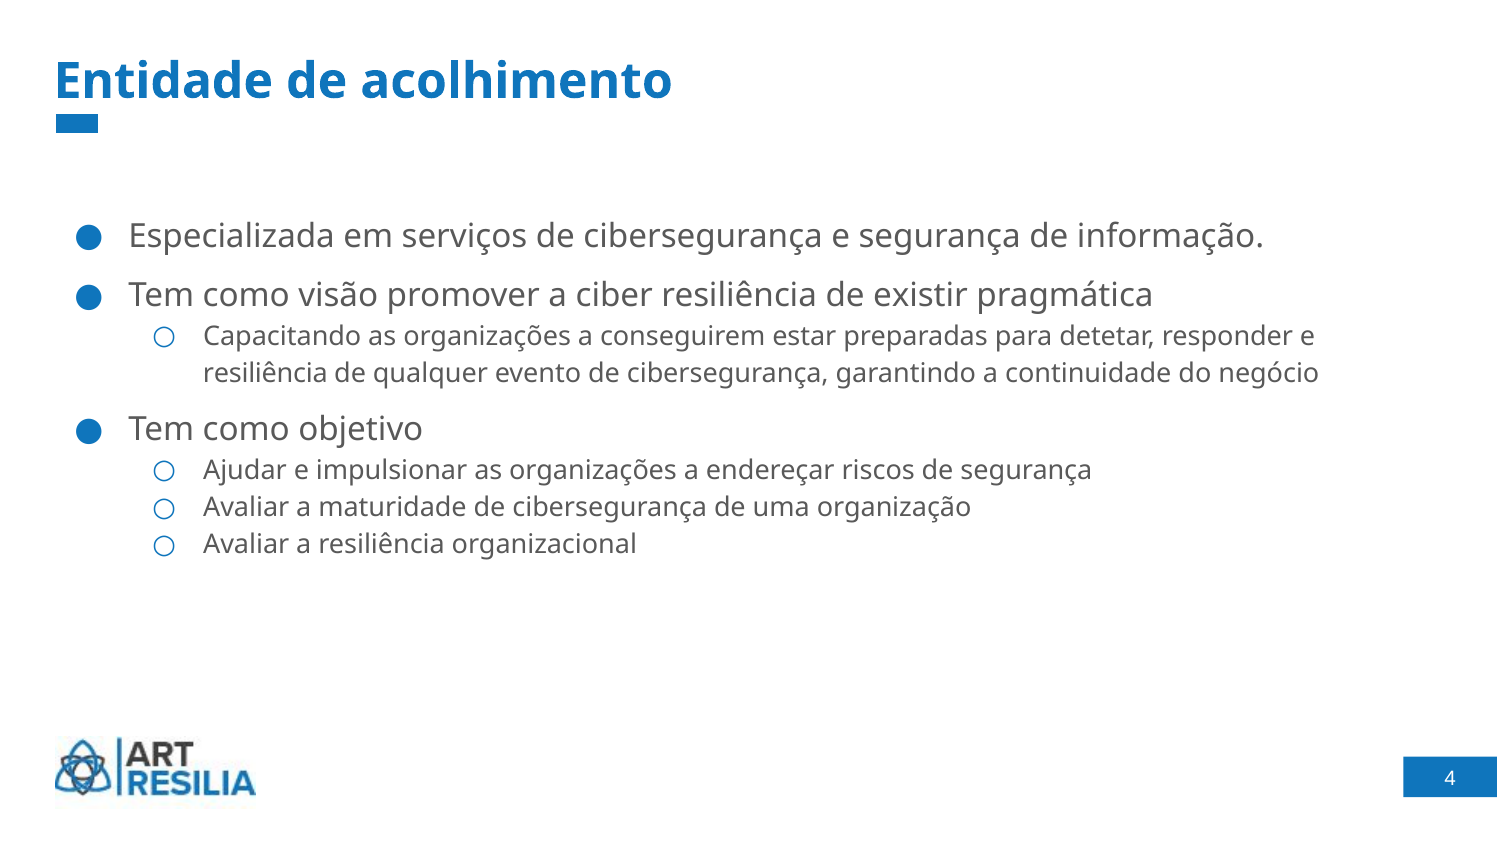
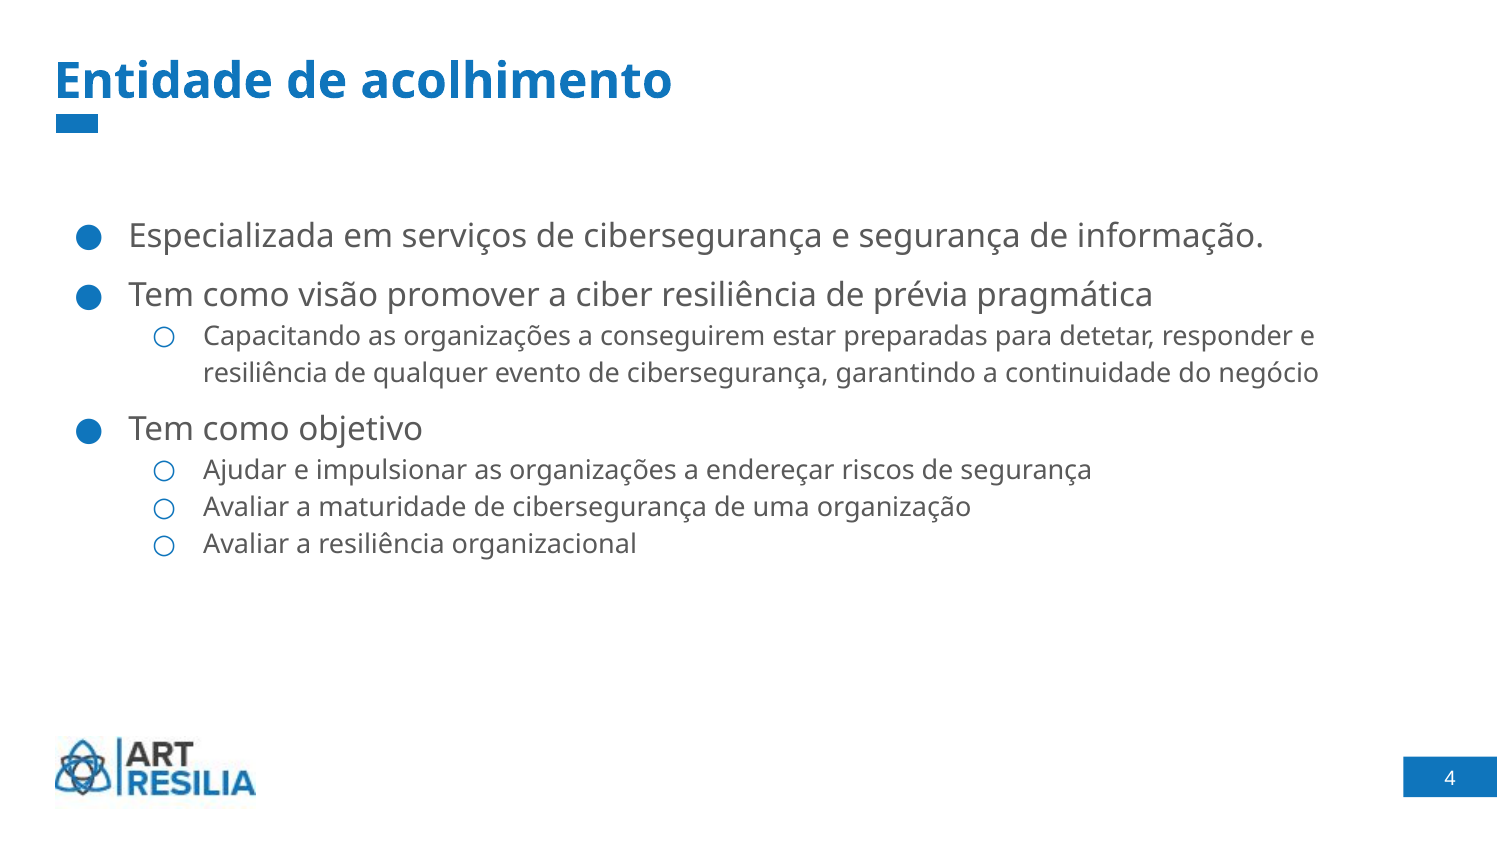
existir: existir -> prévia
